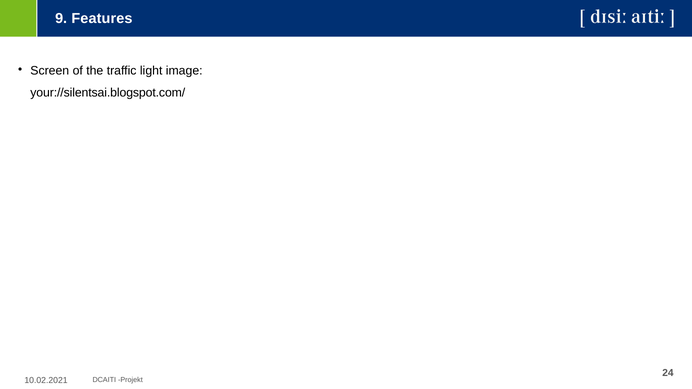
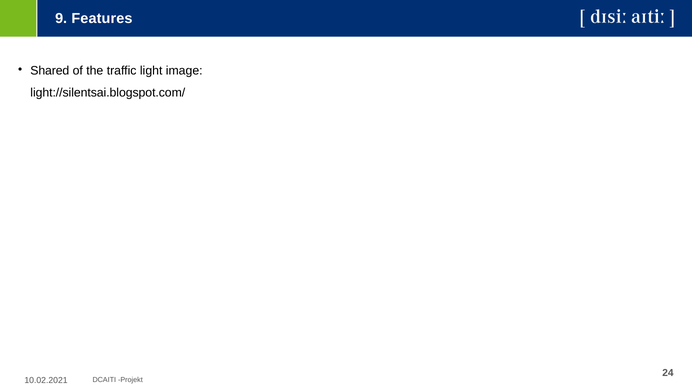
Screen: Screen -> Shared
your://silentsai.blogspot.com/: your://silentsai.blogspot.com/ -> light://silentsai.blogspot.com/
